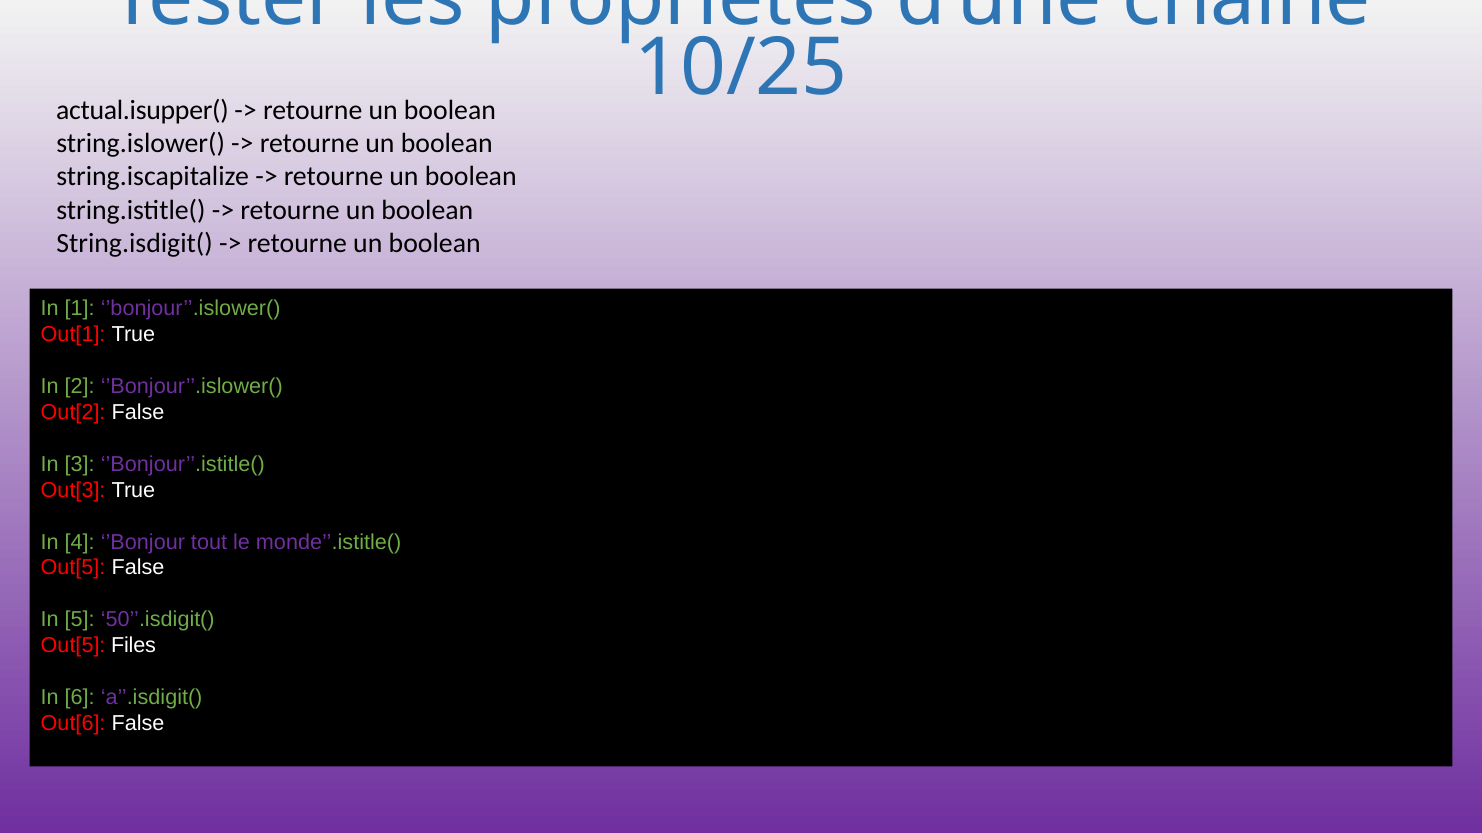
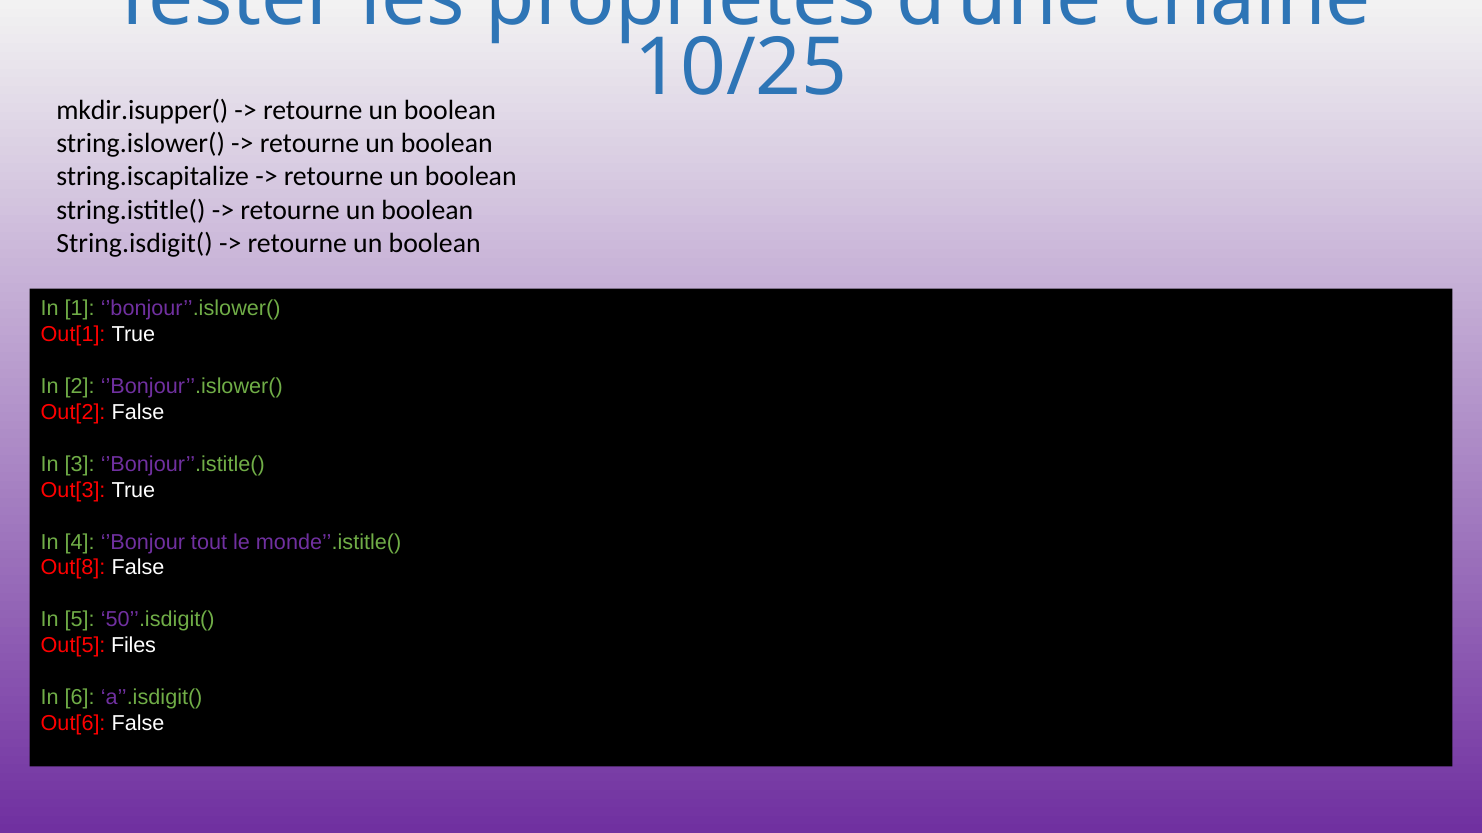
actual.isupper(: actual.isupper( -> mkdir.isupper(
Out[5 at (73, 568): Out[5 -> Out[8
